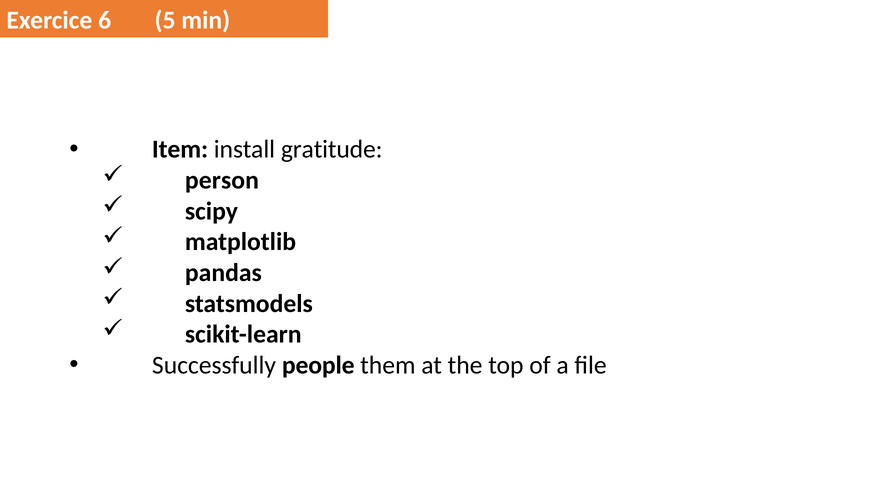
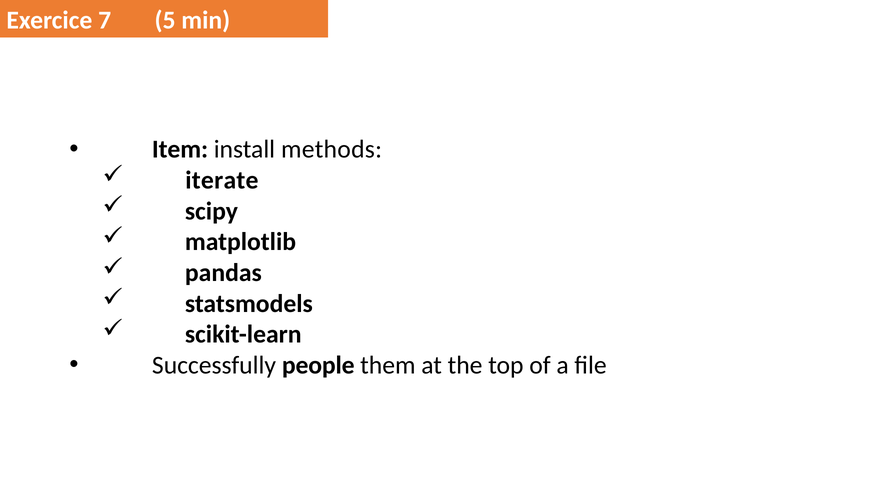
6: 6 -> 7
gratitude: gratitude -> methods
person: person -> iterate
